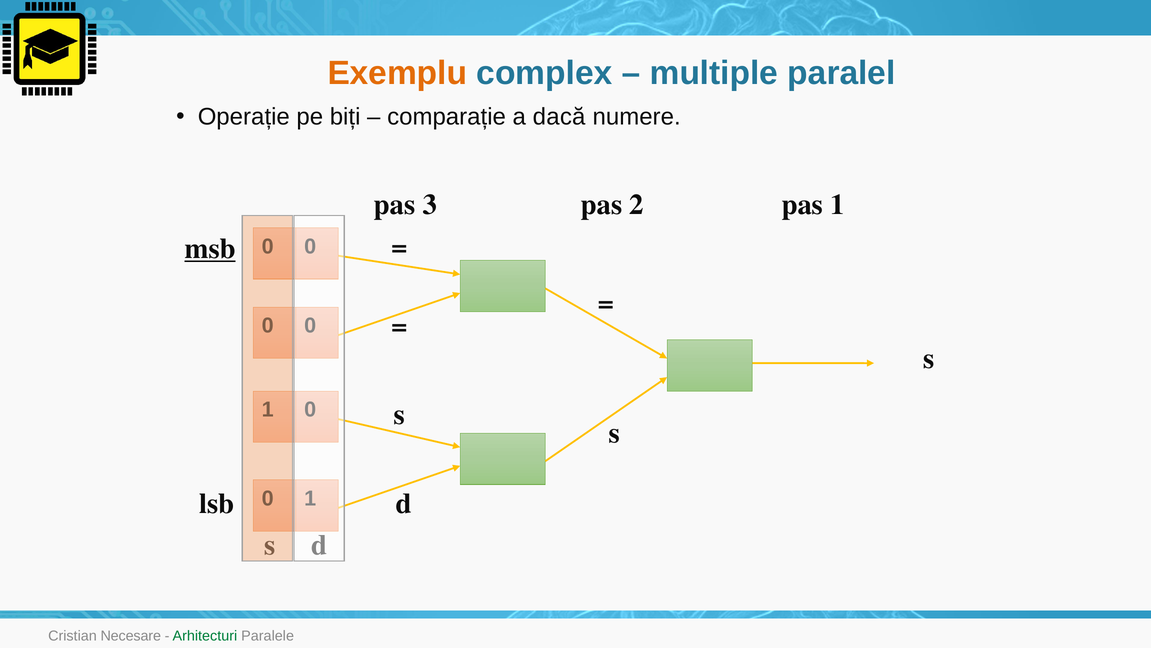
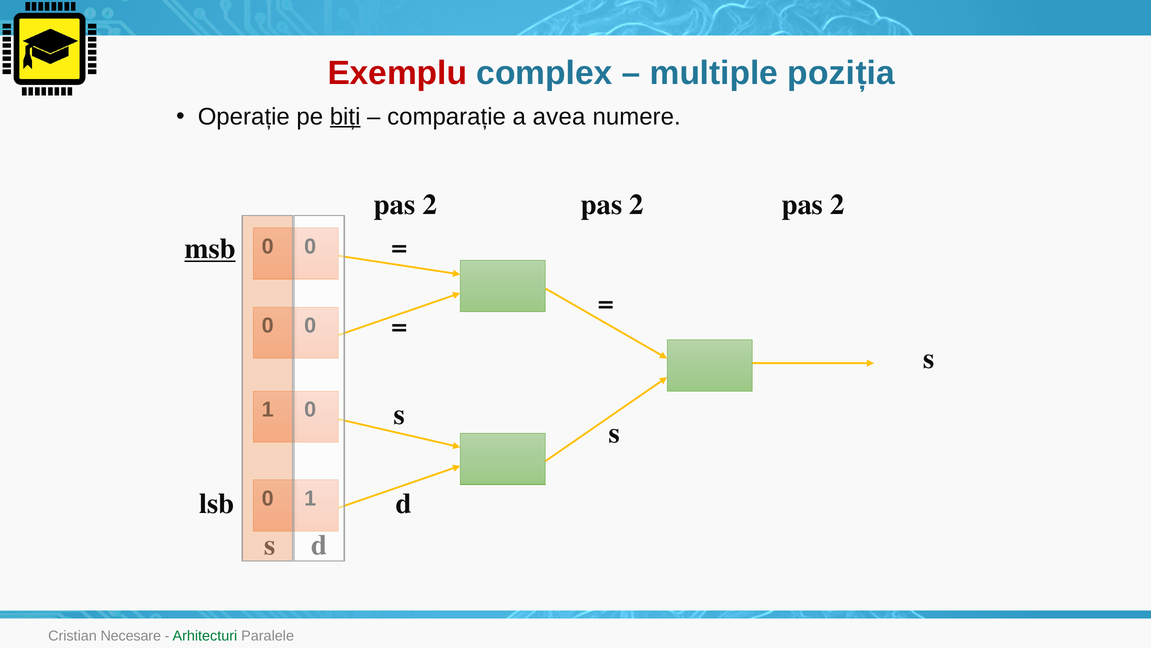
Exemplu colour: orange -> red
paralel: paralel -> poziția
biți underline: none -> present
dacă: dacă -> avea
3 at (430, 204): 3 -> 2
1 at (838, 204): 1 -> 2
